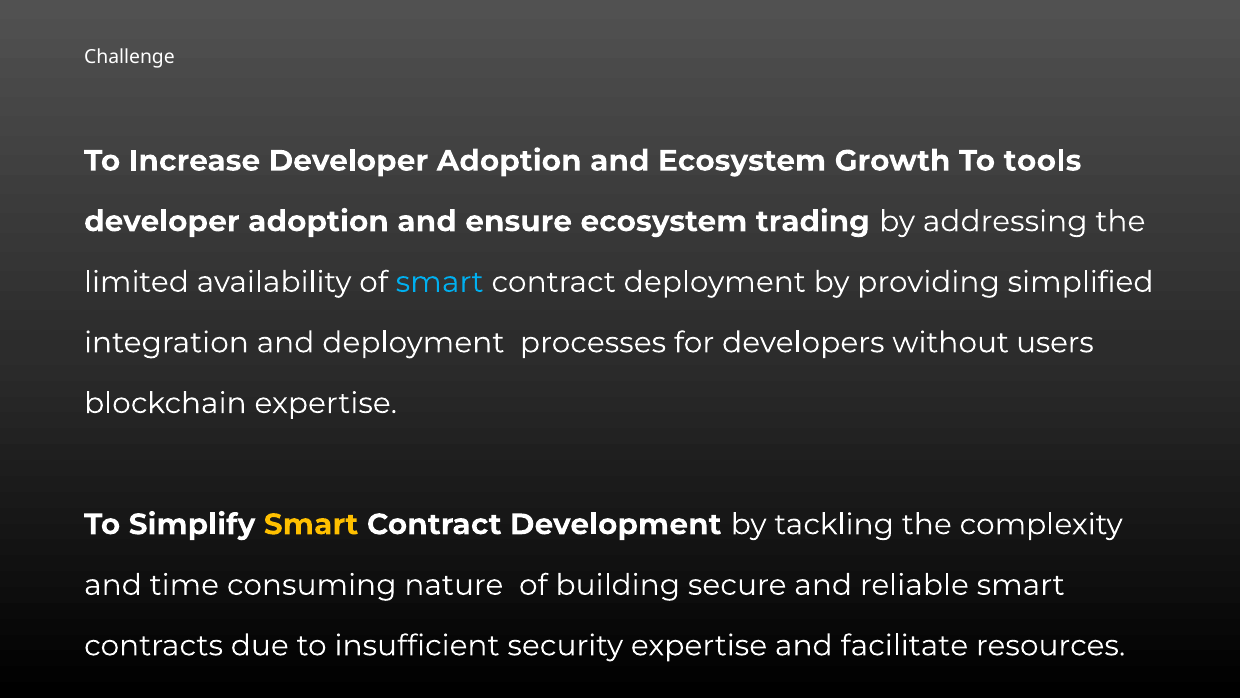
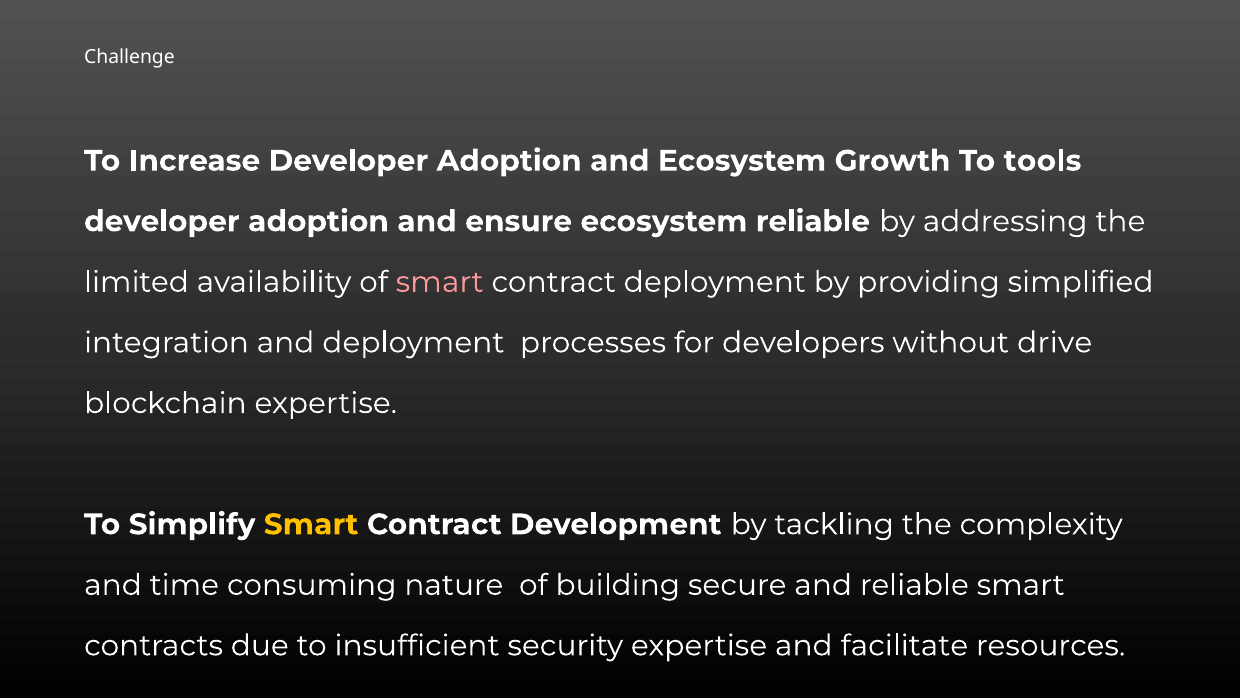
ecosystem trading: trading -> reliable
smart at (440, 282) colour: light blue -> pink
users: users -> drive
